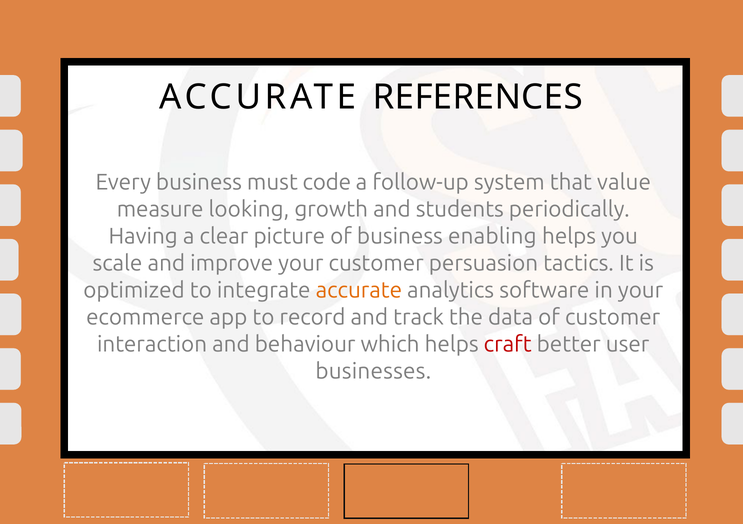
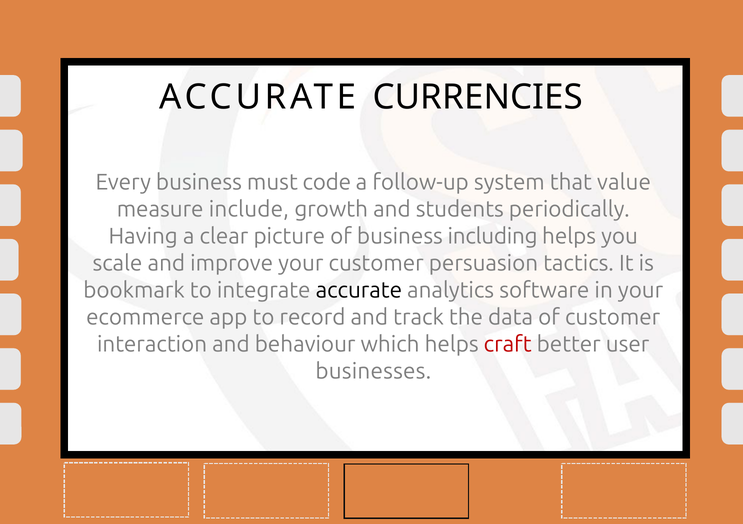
REFERENCES: REFERENCES -> CURRENCIES
looking: looking -> include
enabling: enabling -> including
optimized: optimized -> bookmark
accurate at (359, 290) colour: orange -> black
